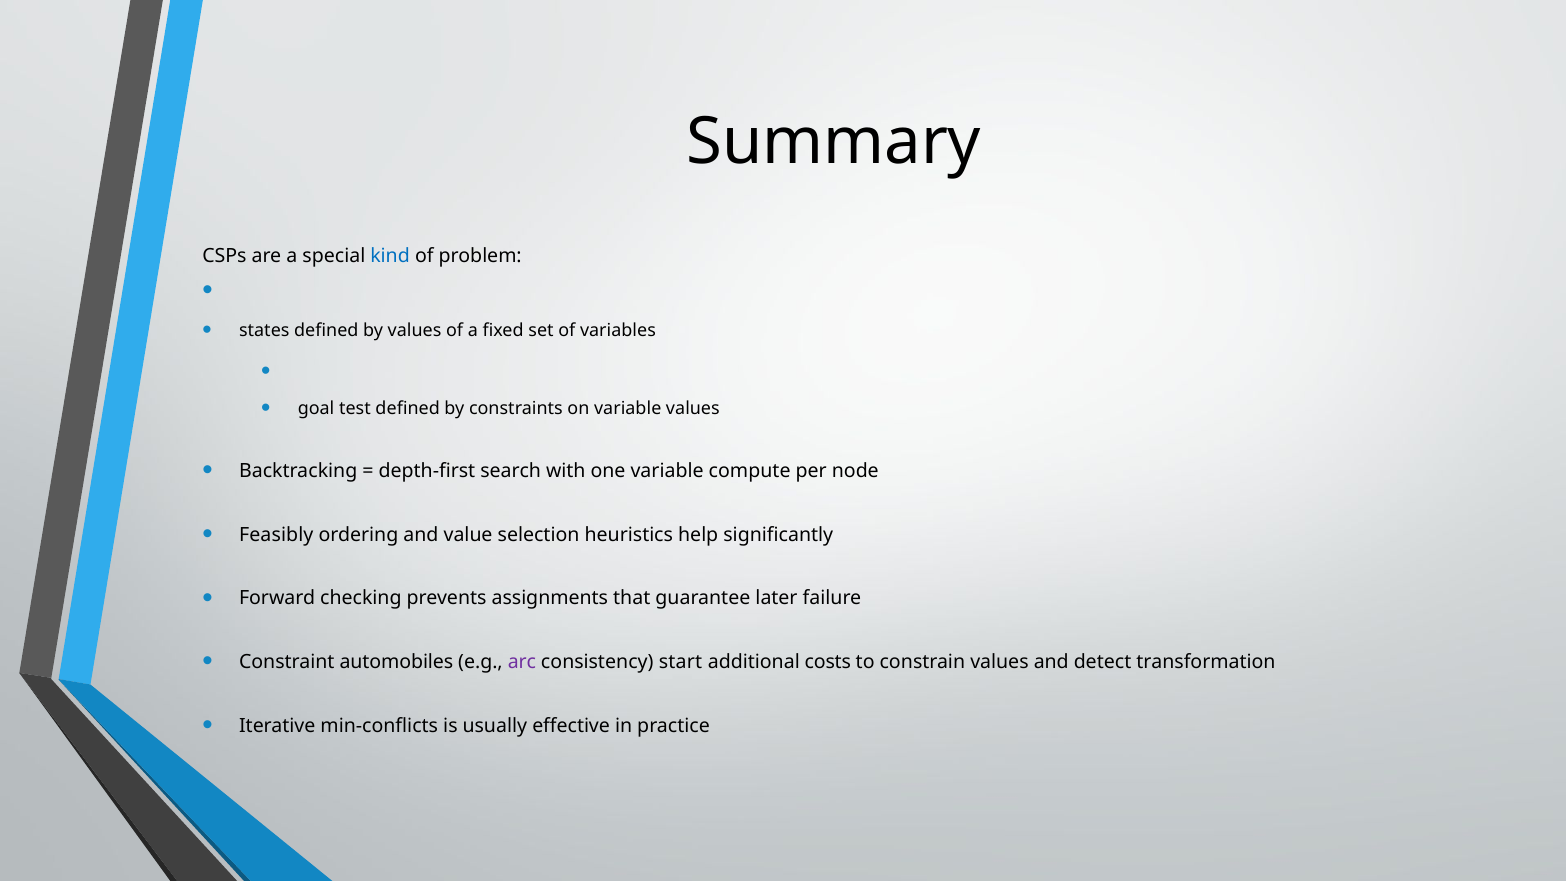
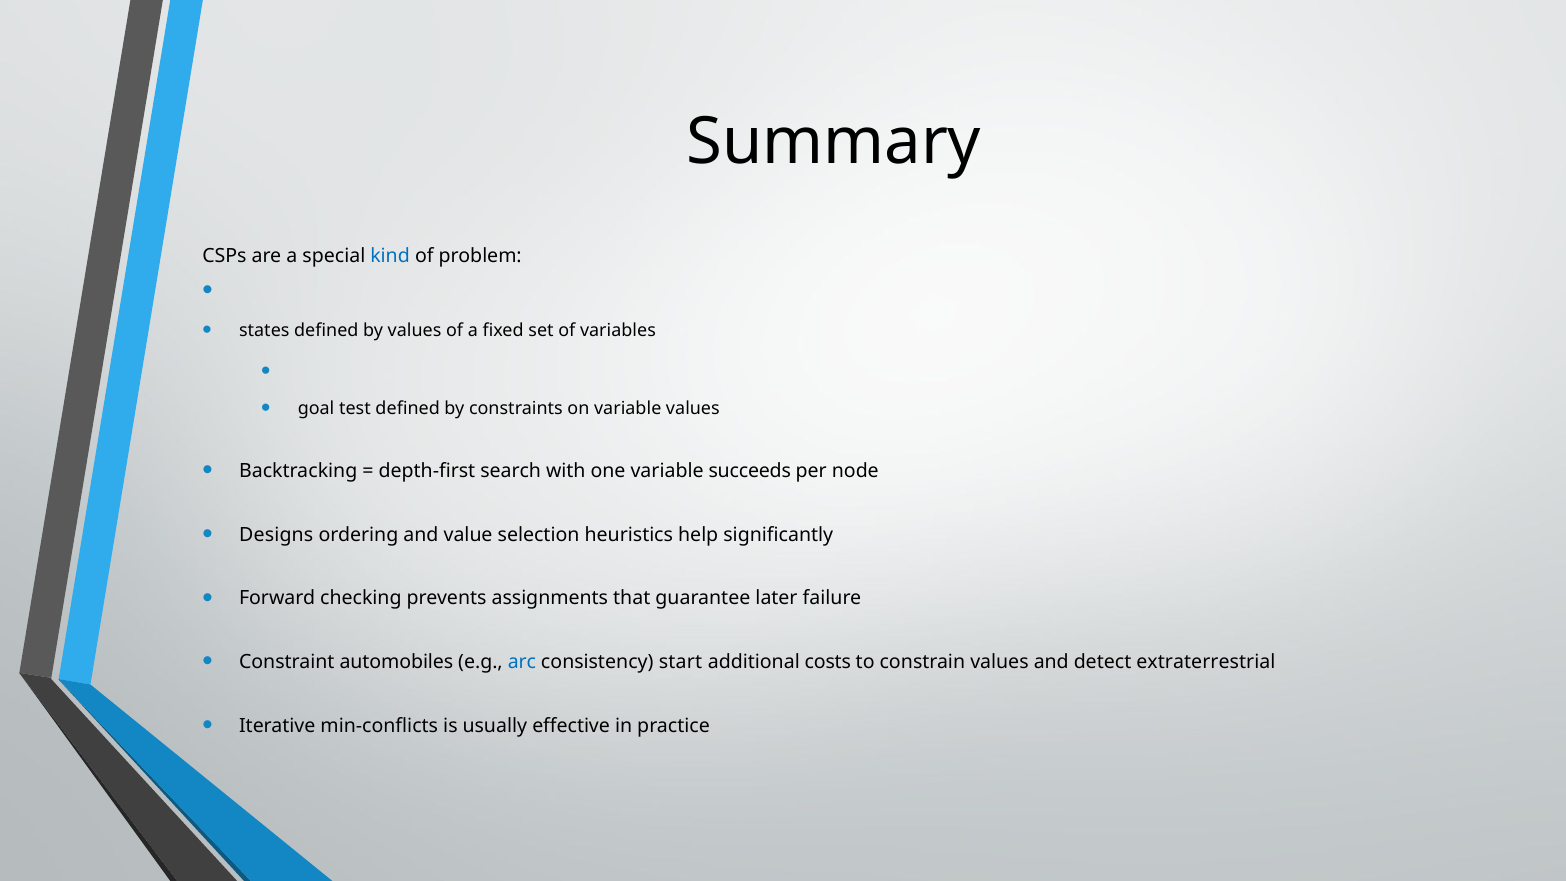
compute: compute -> succeeds
Feasibly: Feasibly -> Designs
arc colour: purple -> blue
transformation: transformation -> extraterrestrial
